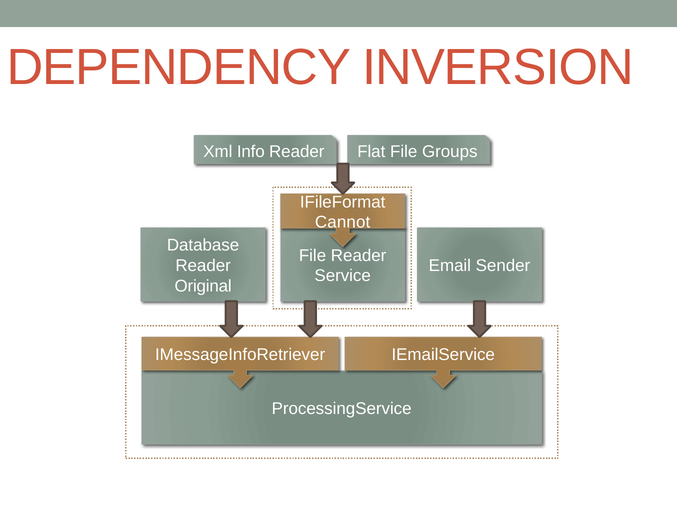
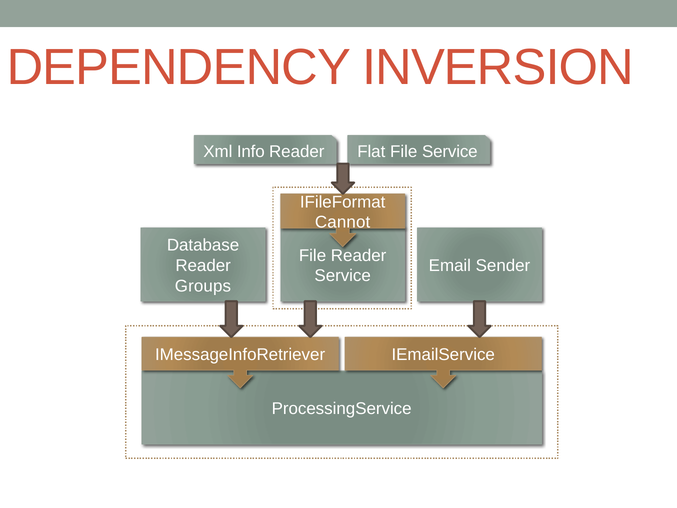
File Groups: Groups -> Service
Original: Original -> Groups
